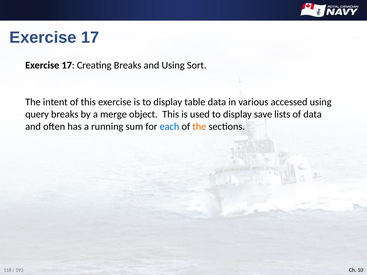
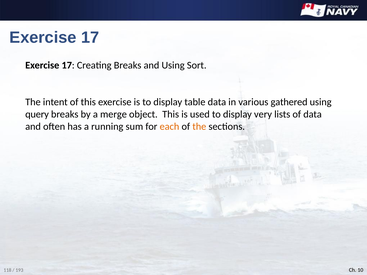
accessed: accessed -> gathered
save: save -> very
each colour: blue -> orange
